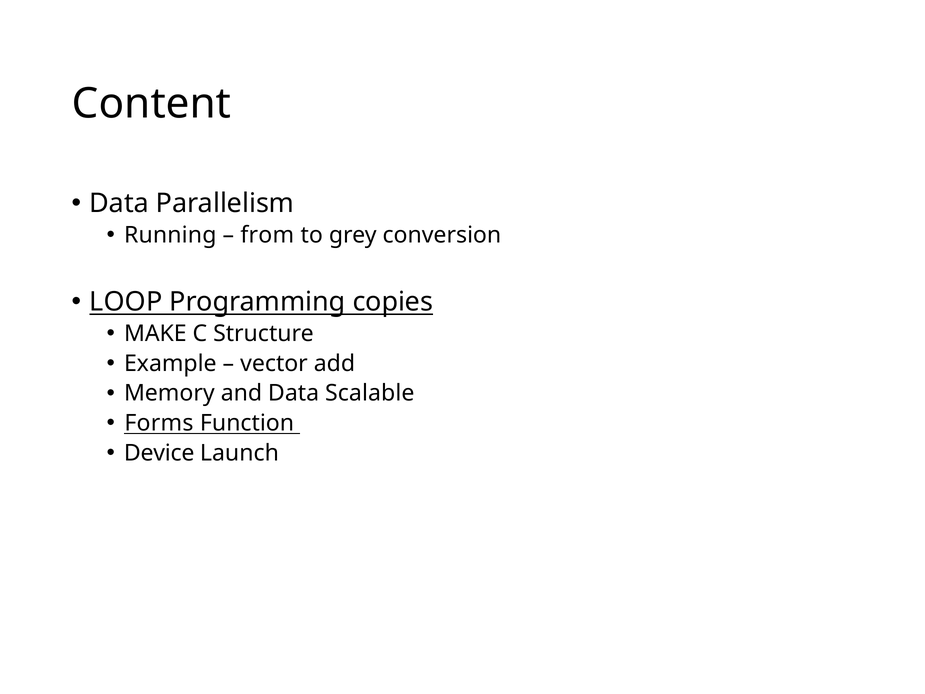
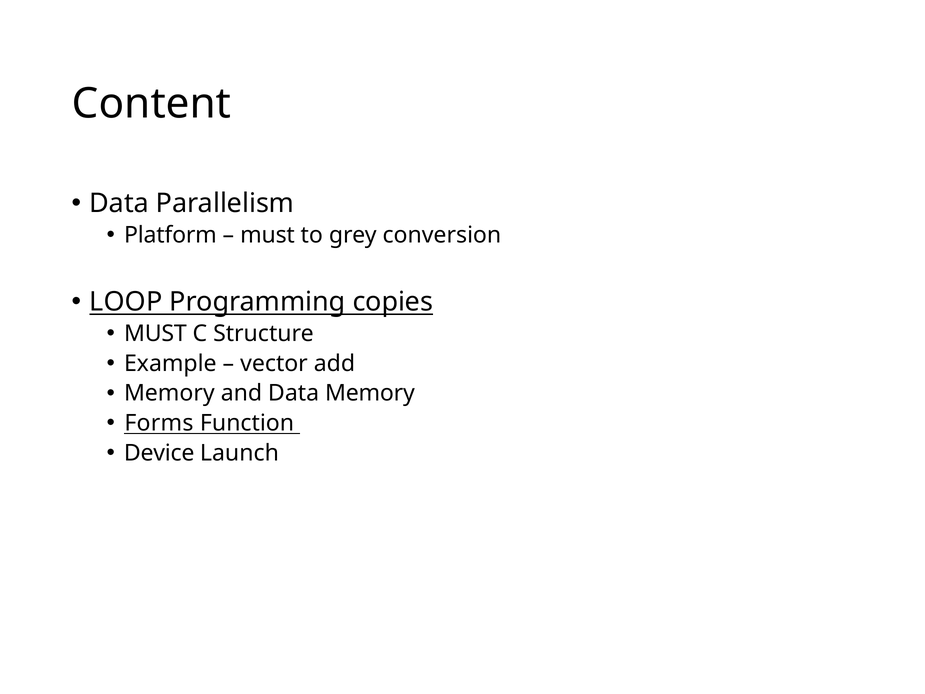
Running: Running -> Platform
from at (267, 235): from -> must
MAKE at (155, 334): MAKE -> MUST
Data Scalable: Scalable -> Memory
